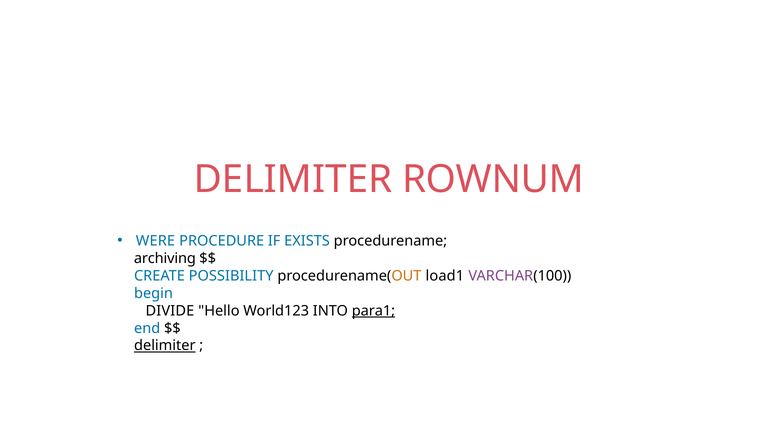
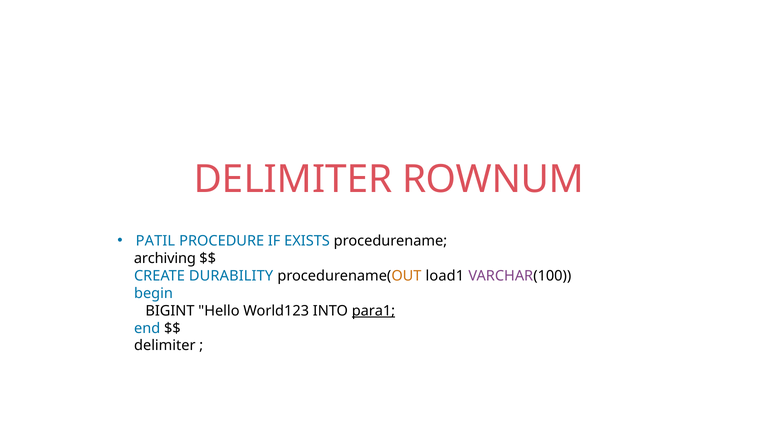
WERE: WERE -> PATIL
POSSIBILITY: POSSIBILITY -> DURABILITY
DIVIDE: DIVIDE -> BIGINT
delimiter at (165, 346) underline: present -> none
